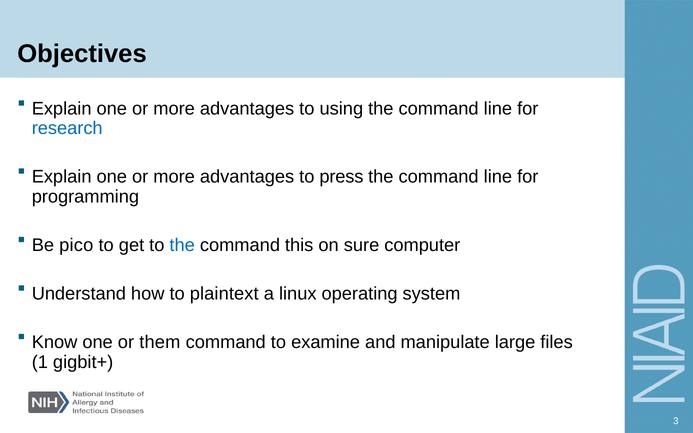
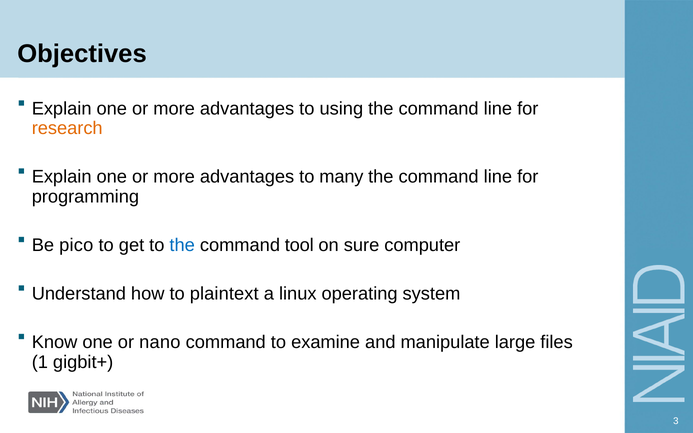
research colour: blue -> orange
press: press -> many
this: this -> tool
them: them -> nano
